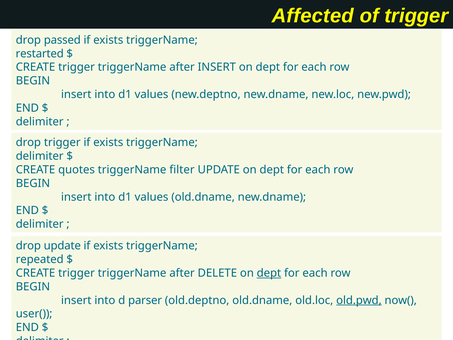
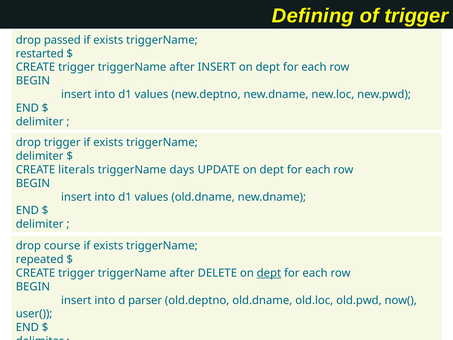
Affected: Affected -> Defining
quotes: quotes -> literals
filter: filter -> days
drop update: update -> course
old.pwd underline: present -> none
